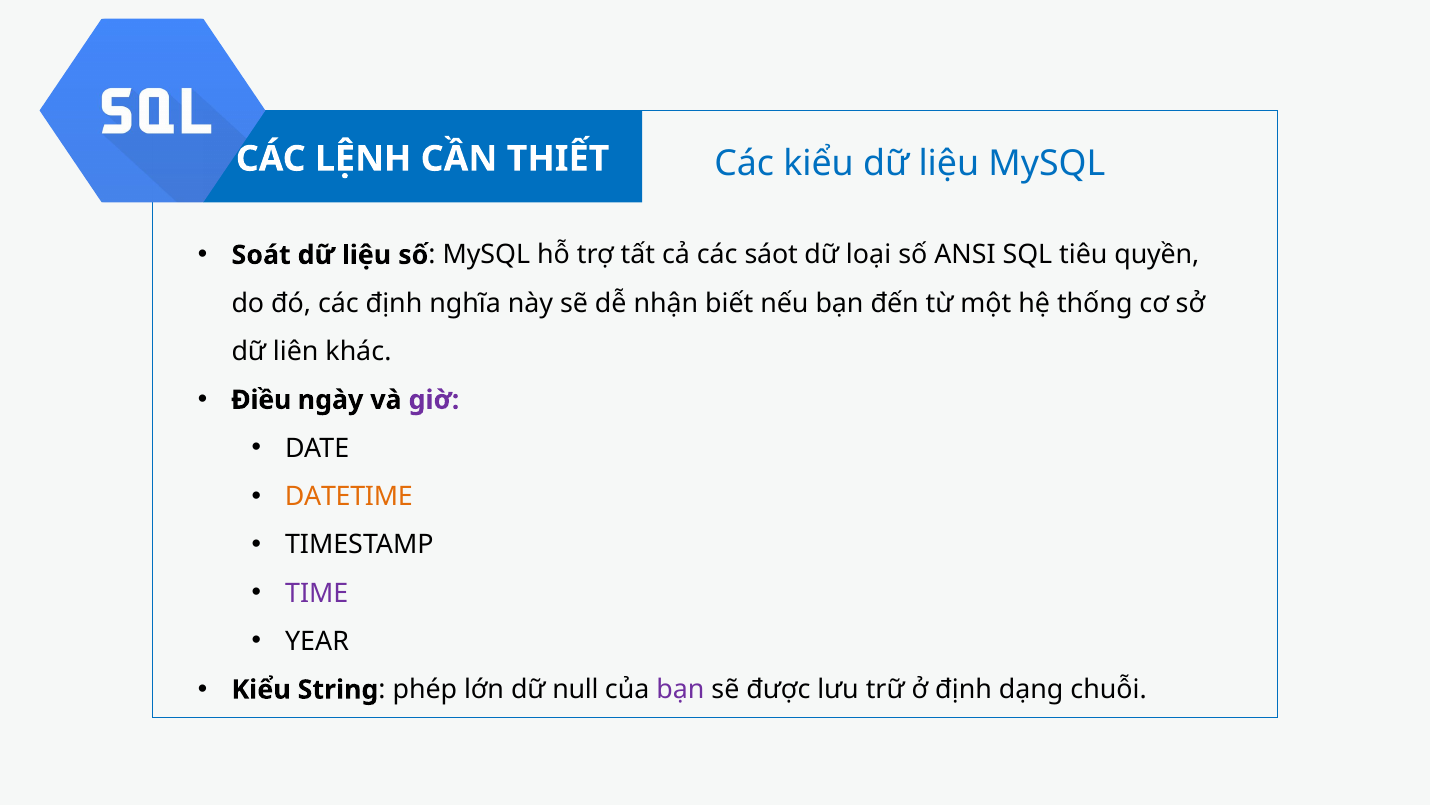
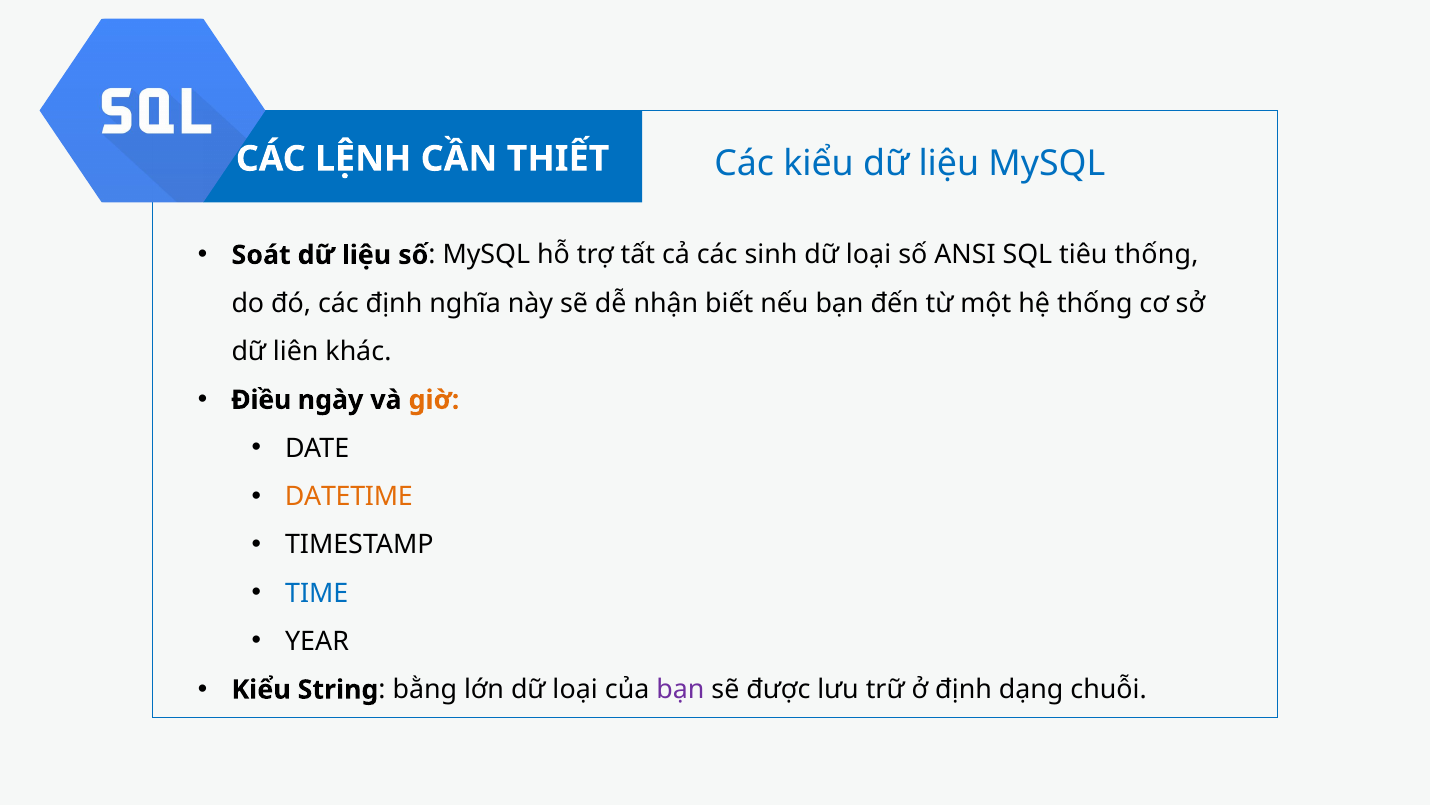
sáot: sáot -> sinh
tiêu quyền: quyền -> thống
giờ colour: purple -> orange
TIME colour: purple -> blue
phép: phép -> bằng
lớn dữ null: null -> loại
